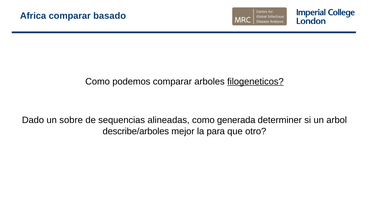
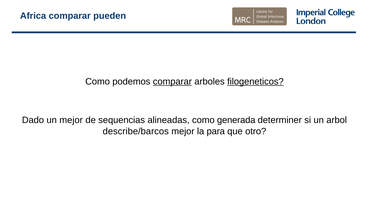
basado: basado -> pueden
comparar at (172, 82) underline: none -> present
un sobre: sobre -> mejor
describe/arboles: describe/arboles -> describe/barcos
